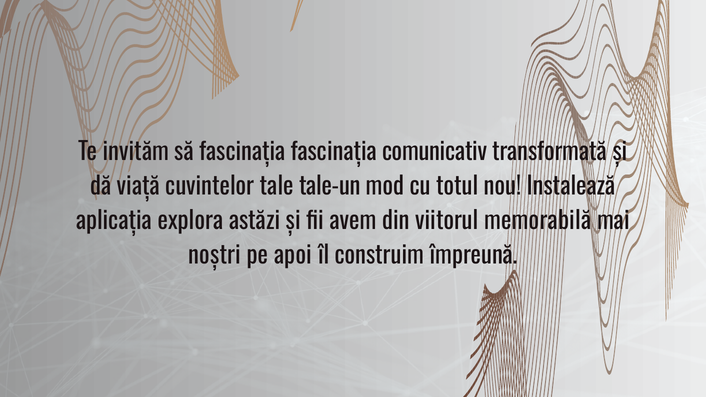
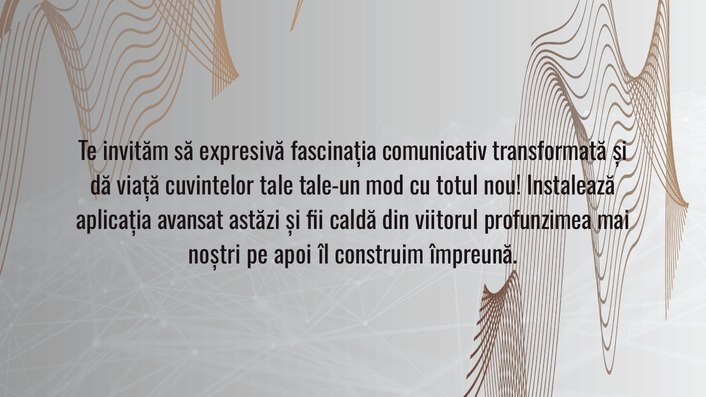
să fascinația: fascinația -> expresivă
explora: explora -> avansat
avem: avem -> caldă
memorabilă: memorabilă -> profunzimea
